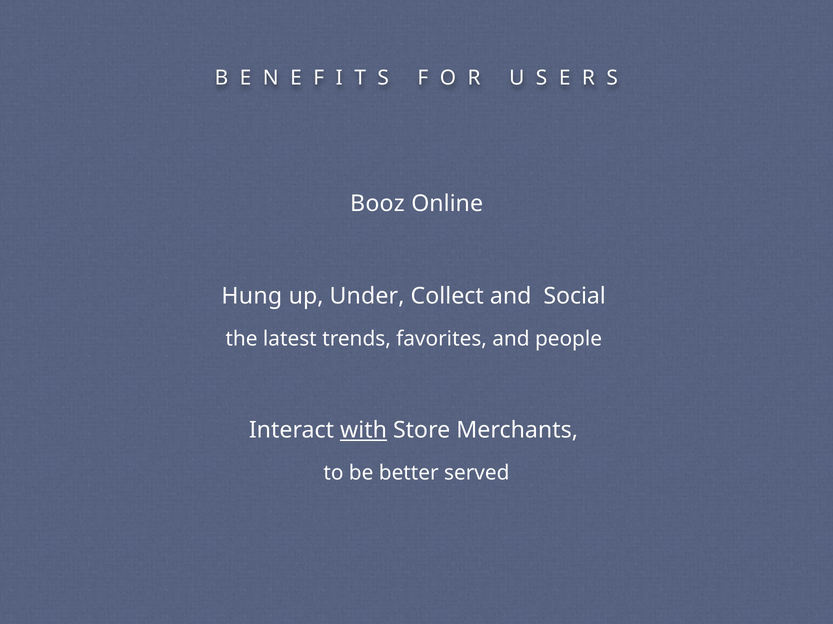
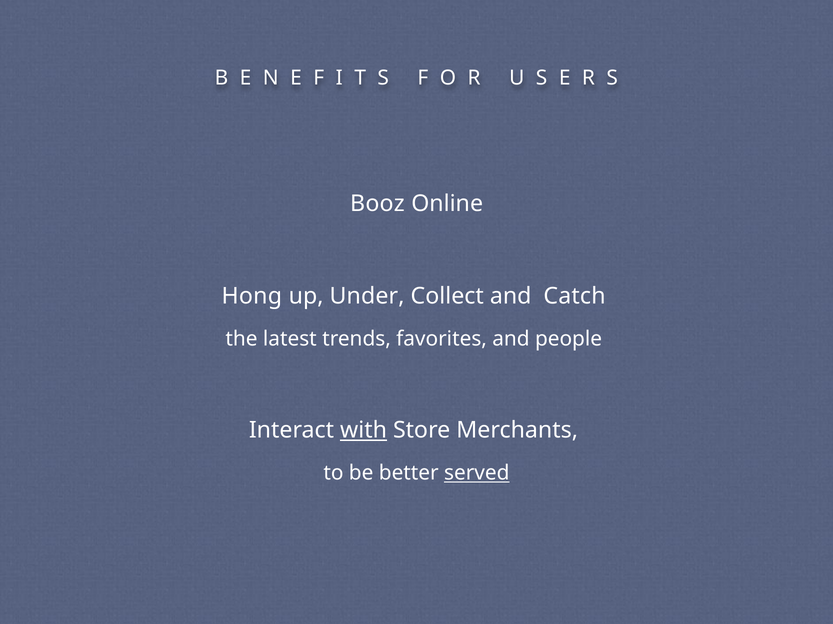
Hung: Hung -> Hong
Social: Social -> Catch
served underline: none -> present
